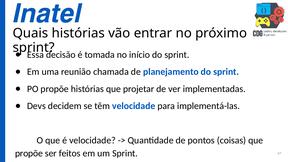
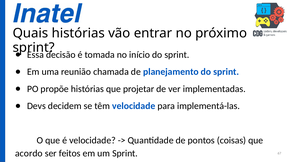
propõe at (29, 153): propõe -> acordo
